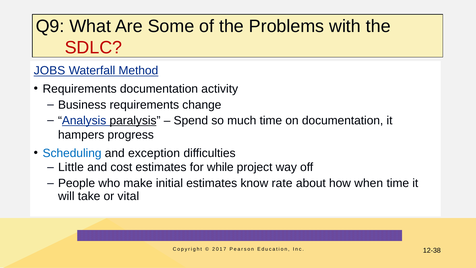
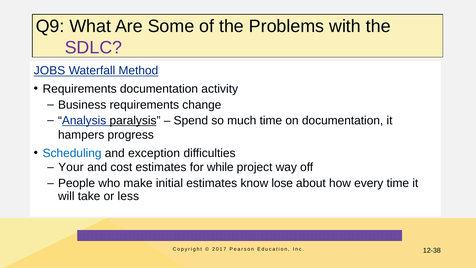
SDLC colour: red -> purple
Little: Little -> Your
rate: rate -> lose
when: when -> every
vital: vital -> less
